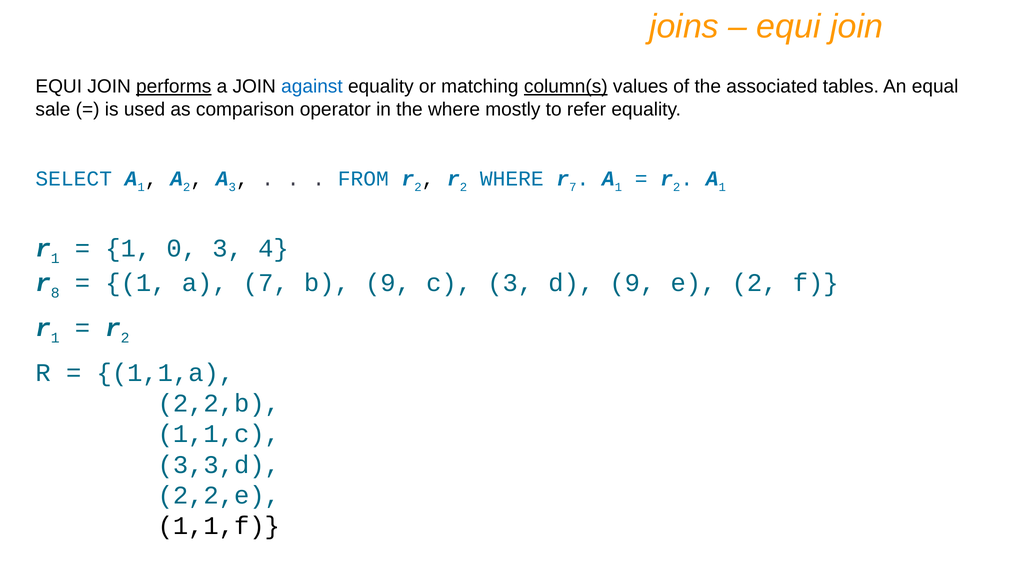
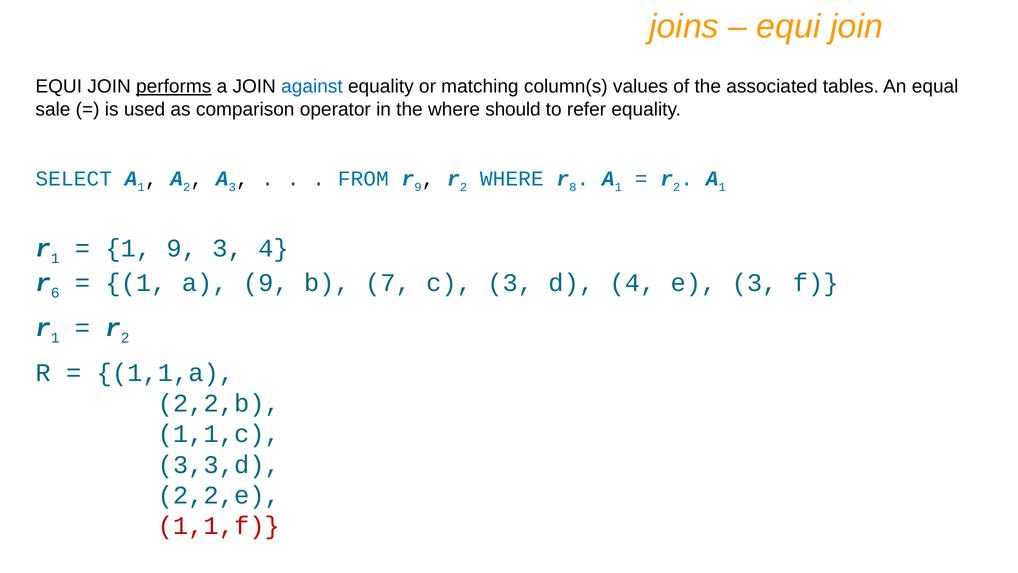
column(s underline: present -> none
mostly: mostly -> should
FROM r 2: 2 -> 9
r 7: 7 -> 8
1 0: 0 -> 9
8: 8 -> 6
a 7: 7 -> 9
b 9: 9 -> 7
d 9: 9 -> 4
e 2: 2 -> 3
1,1,f colour: black -> red
